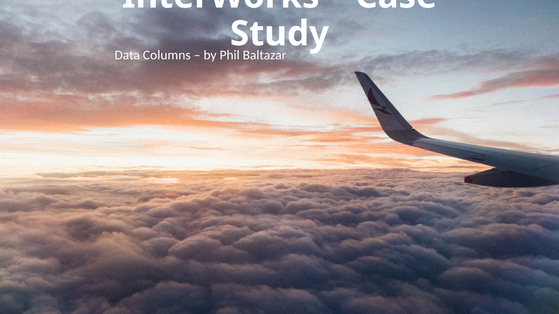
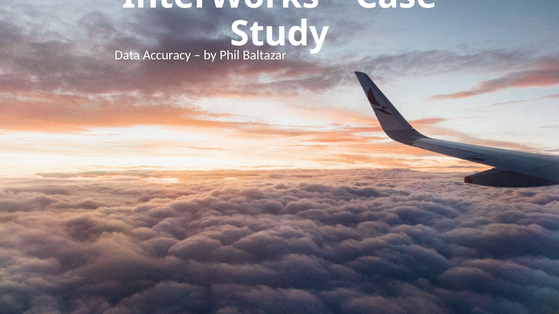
Columns: Columns -> Accuracy
